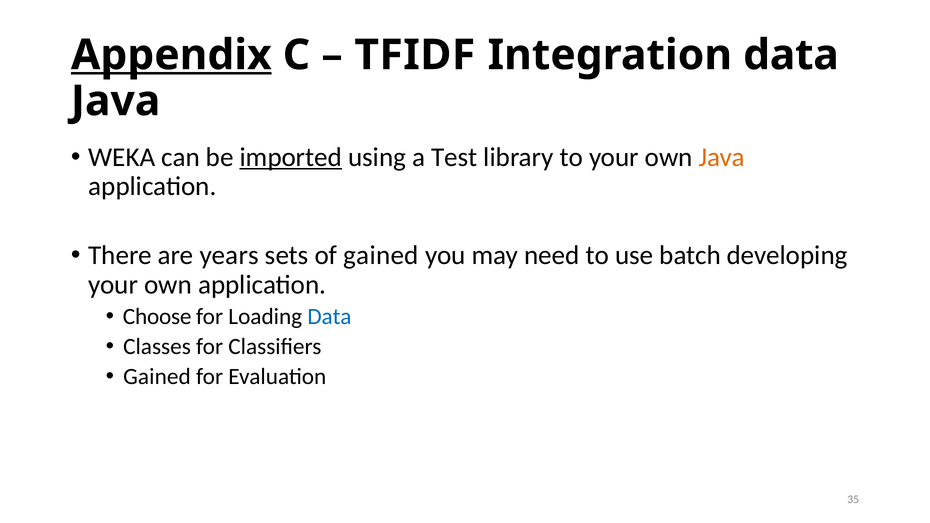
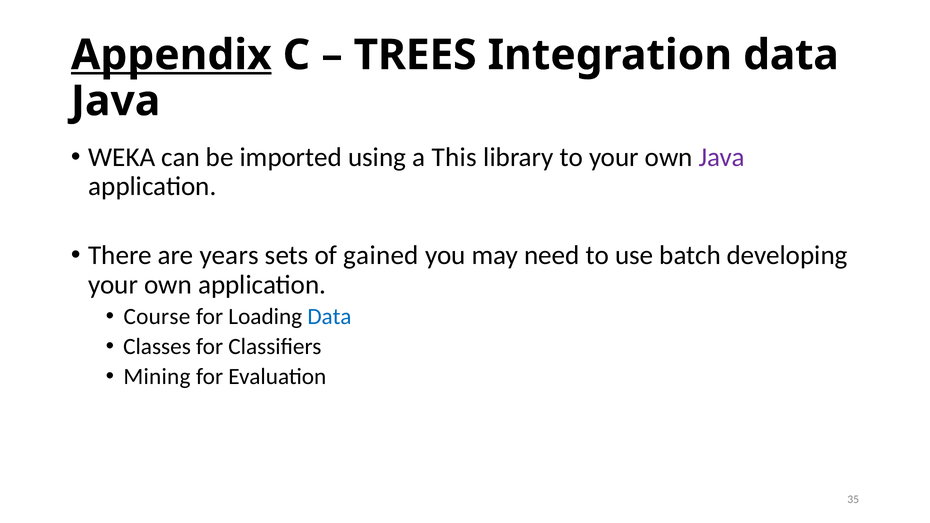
TFIDF: TFIDF -> TREES
imported underline: present -> none
Test: Test -> This
Java at (722, 157) colour: orange -> purple
Choose: Choose -> Course
Gained at (157, 377): Gained -> Mining
